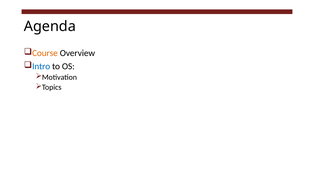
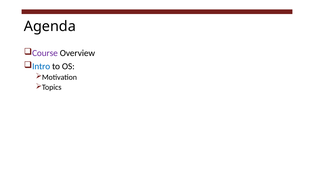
Course colour: orange -> purple
